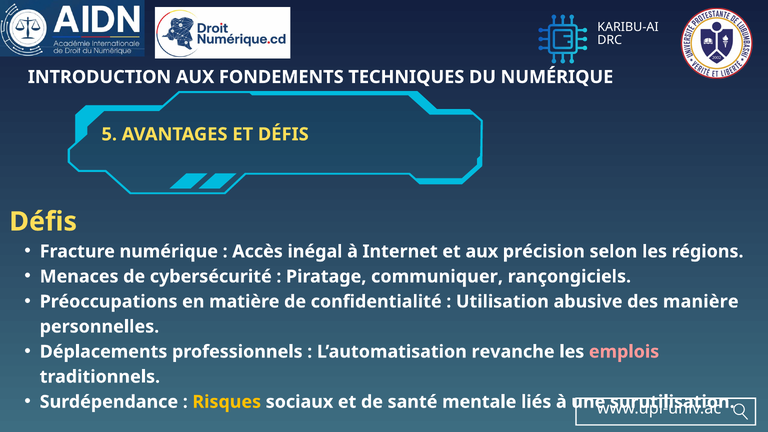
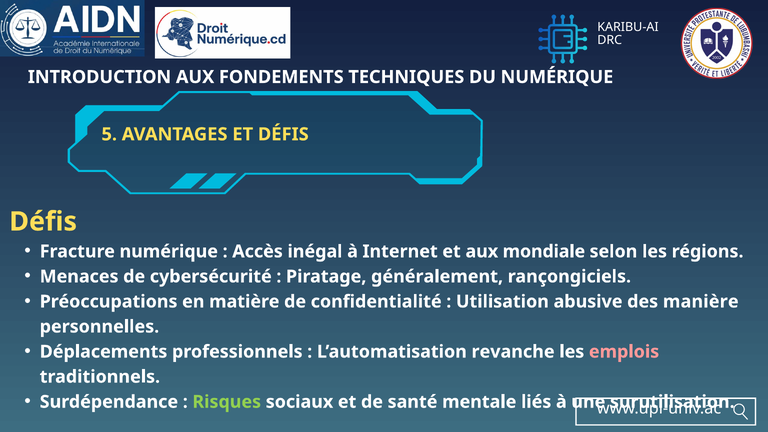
précision: précision -> mondiale
communiquer: communiquer -> généralement
Risques colour: yellow -> light green
